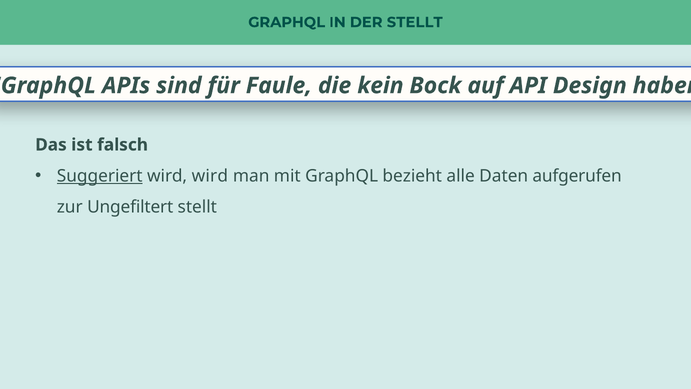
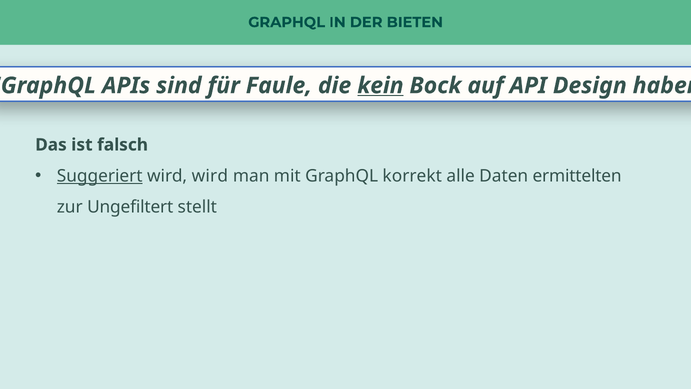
DER STELLT: STELLT -> BIETEN
kein underline: none -> present
bezieht: bezieht -> korrekt
aufgerufen: aufgerufen -> ermittelten
